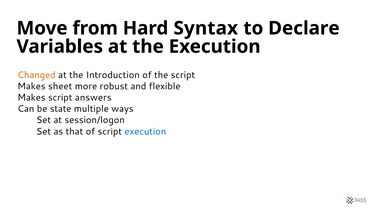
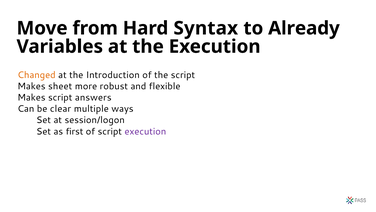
Declare: Declare -> Already
state: state -> clear
that: that -> first
execution at (145, 131) colour: blue -> purple
